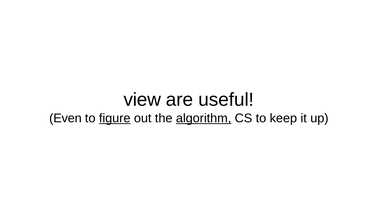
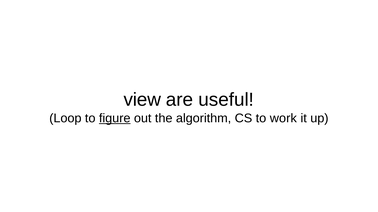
Even: Even -> Loop
algorithm underline: present -> none
keep: keep -> work
